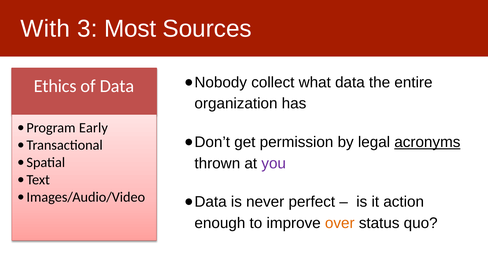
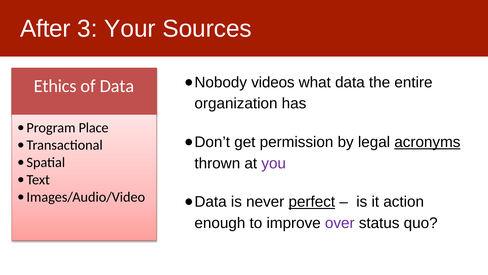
With: With -> After
Most: Most -> Your
collect: collect -> videos
Early: Early -> Place
perfect underline: none -> present
over colour: orange -> purple
